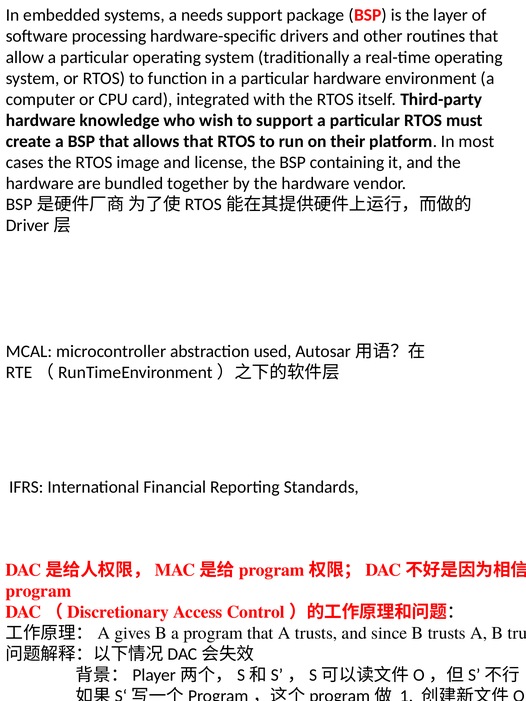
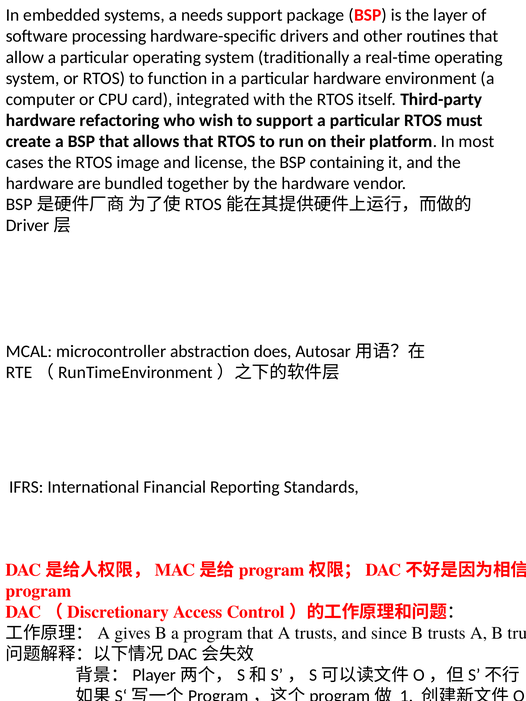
knowledge: knowledge -> refactoring
used: used -> does
